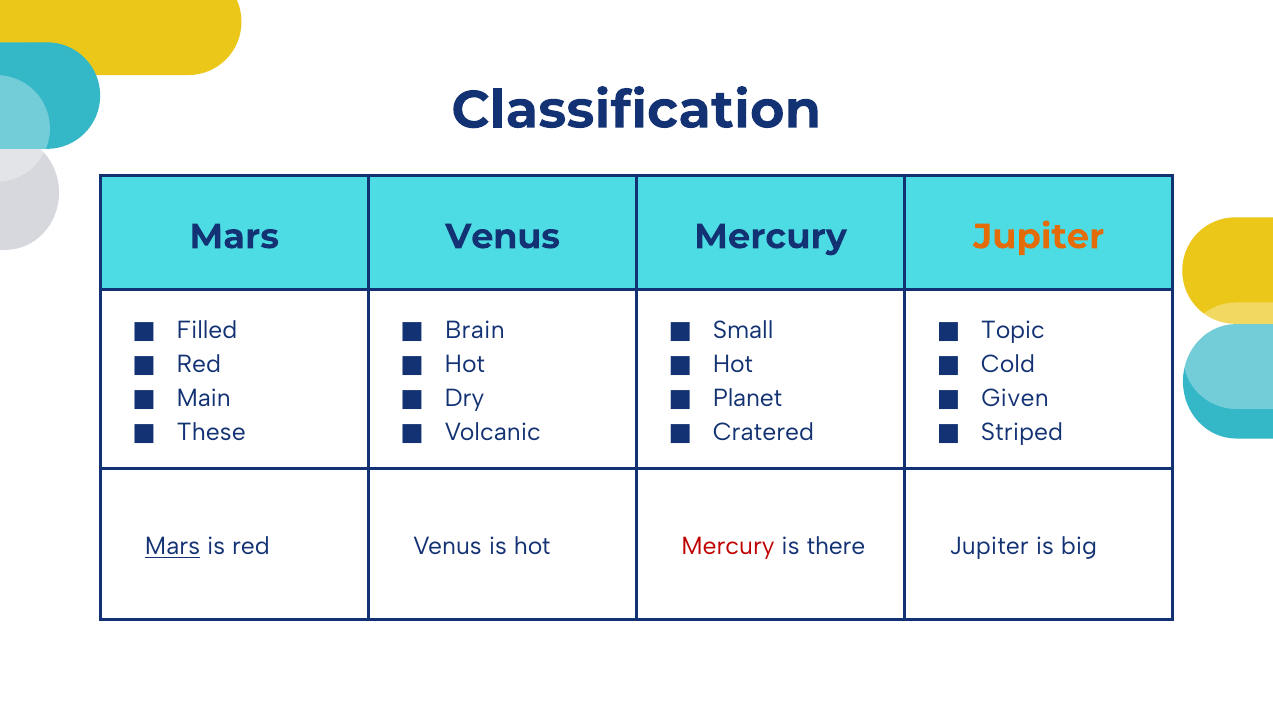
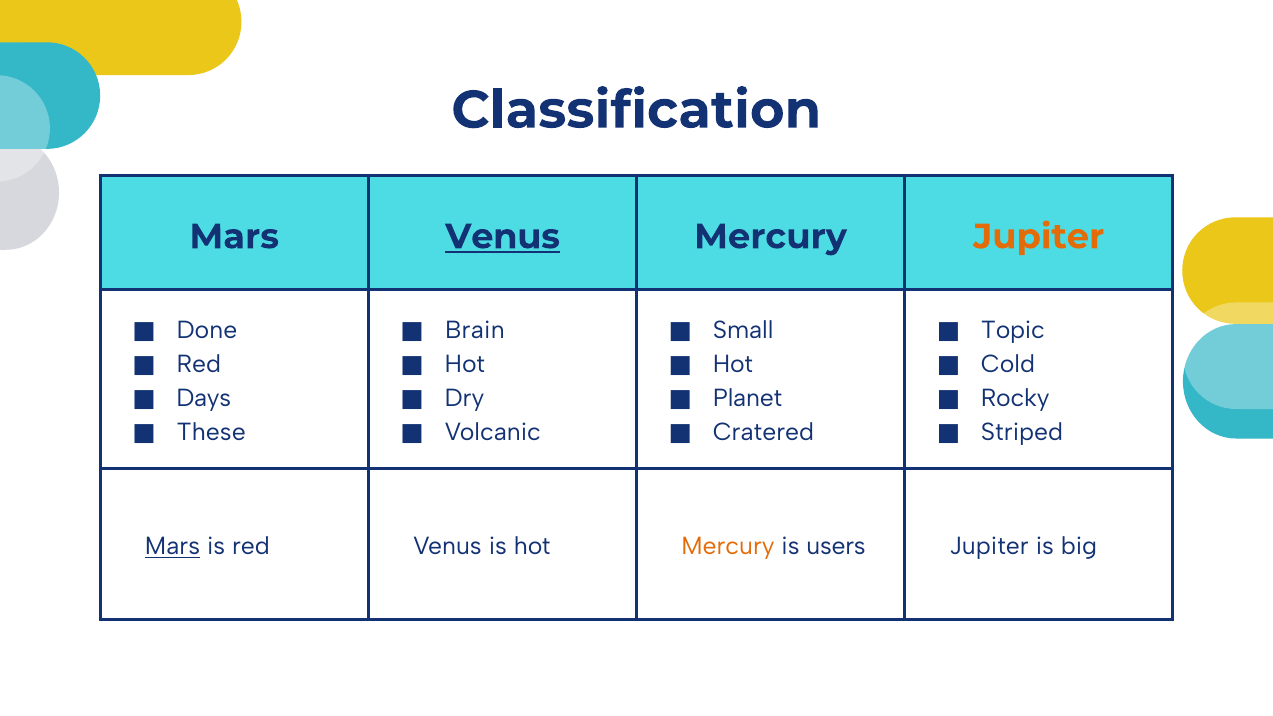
Venus at (503, 237) underline: none -> present
Filled: Filled -> Done
Main: Main -> Days
Given: Given -> Rocky
Mercury at (728, 547) colour: red -> orange
there: there -> users
